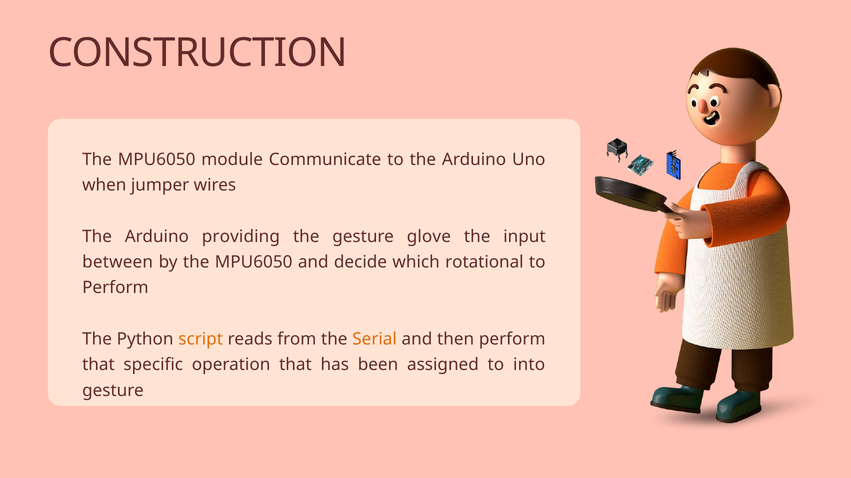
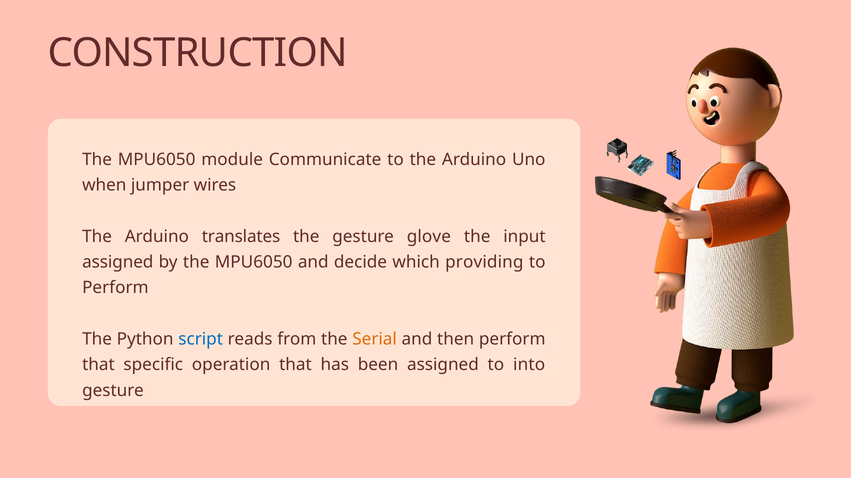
providing: providing -> translates
between at (118, 262): between -> assigned
rotational: rotational -> providing
script colour: orange -> blue
